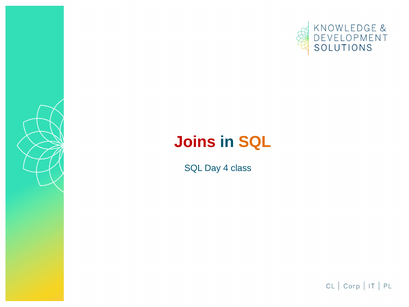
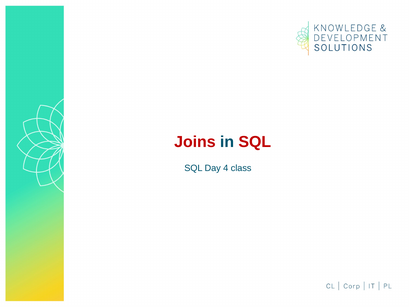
SQL at (255, 142) colour: orange -> red
